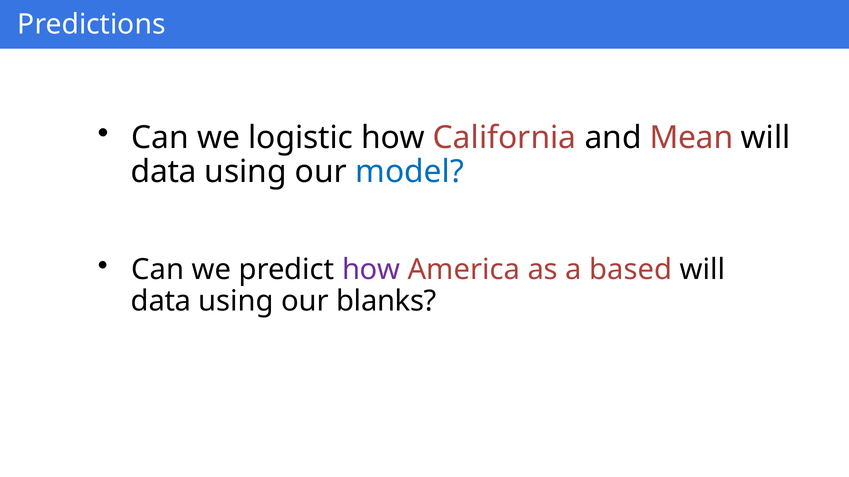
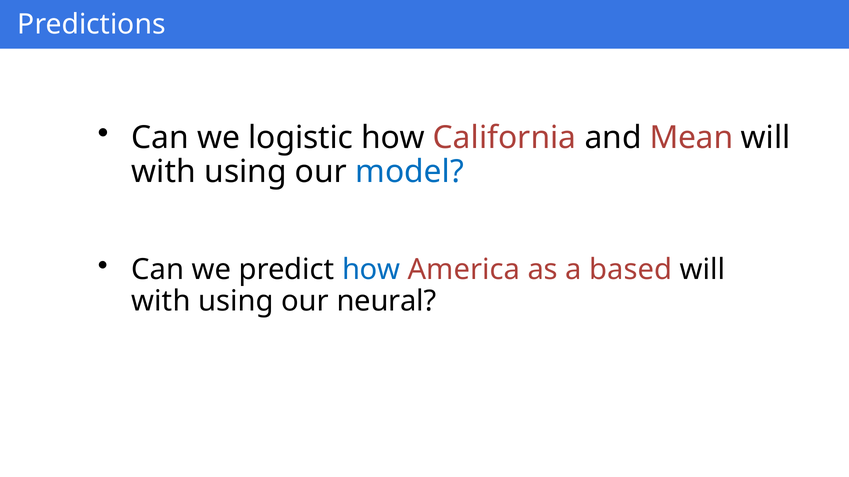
data at (164, 172): data -> with
how at (371, 270) colour: purple -> blue
data at (161, 301): data -> with
blanks: blanks -> neural
